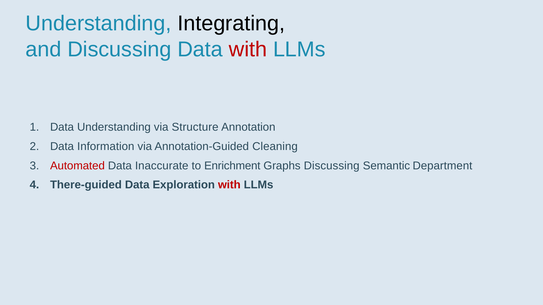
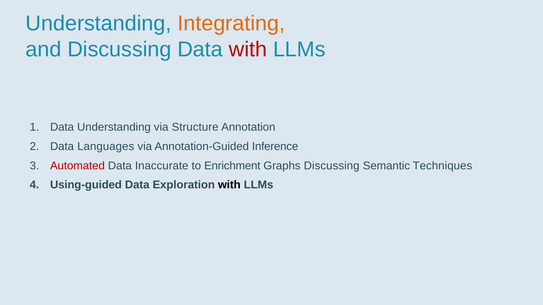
Integrating colour: black -> orange
Information: Information -> Languages
Cleaning: Cleaning -> Inference
Department: Department -> Techniques
There-guided: There-guided -> Using-guided
with at (229, 185) colour: red -> black
